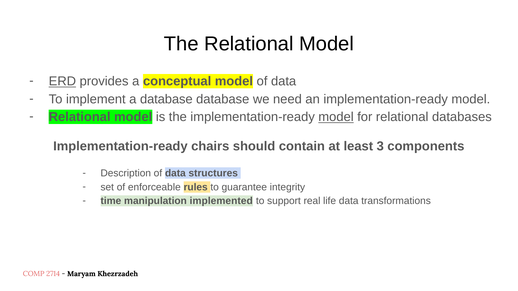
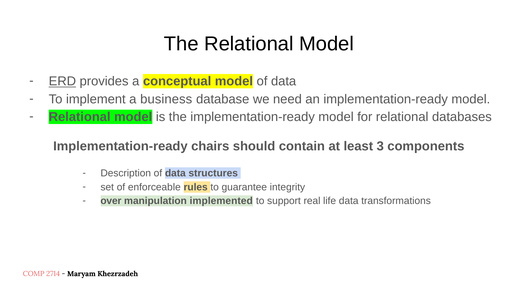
a database: database -> business
model at (336, 117) underline: present -> none
time: time -> over
